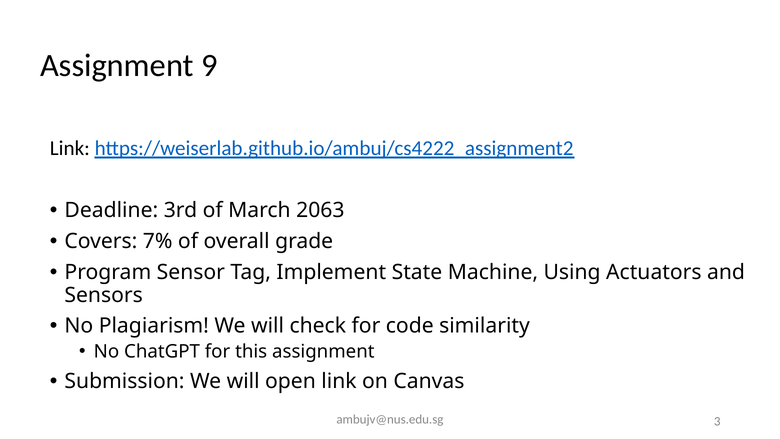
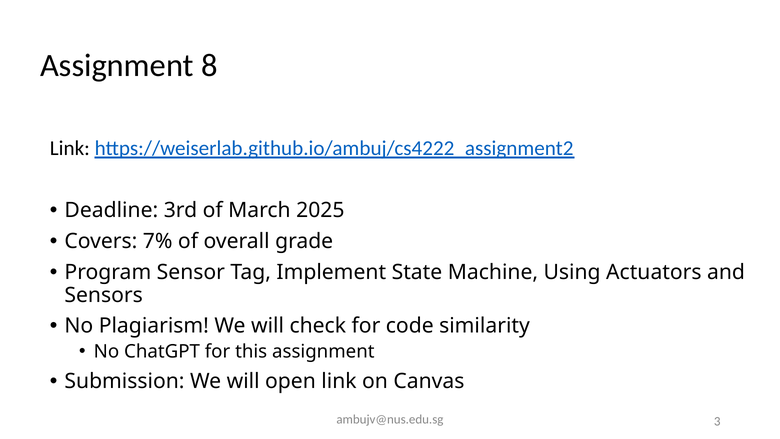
9: 9 -> 8
2063: 2063 -> 2025
